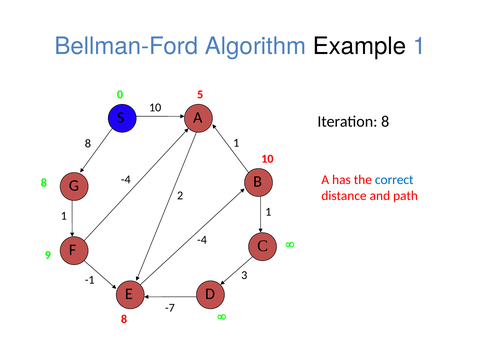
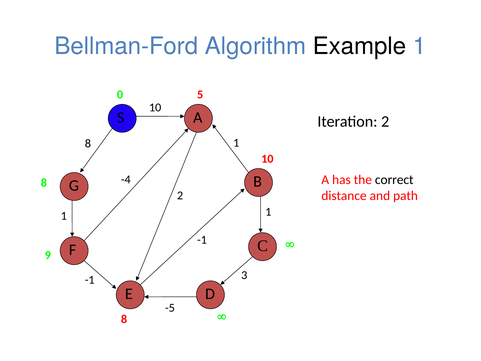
Iteration 8: 8 -> 2
correct colour: blue -> black
-4 at (202, 240): -4 -> -1
-7: -7 -> -5
